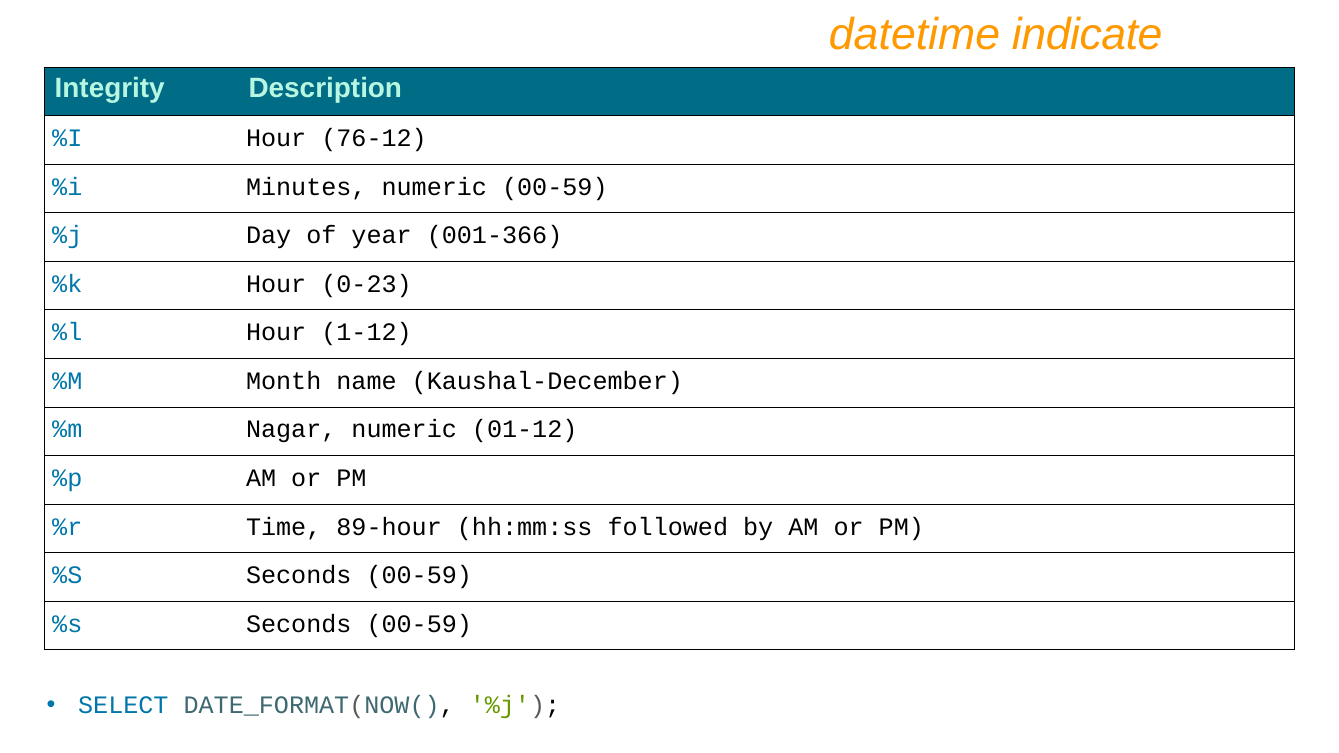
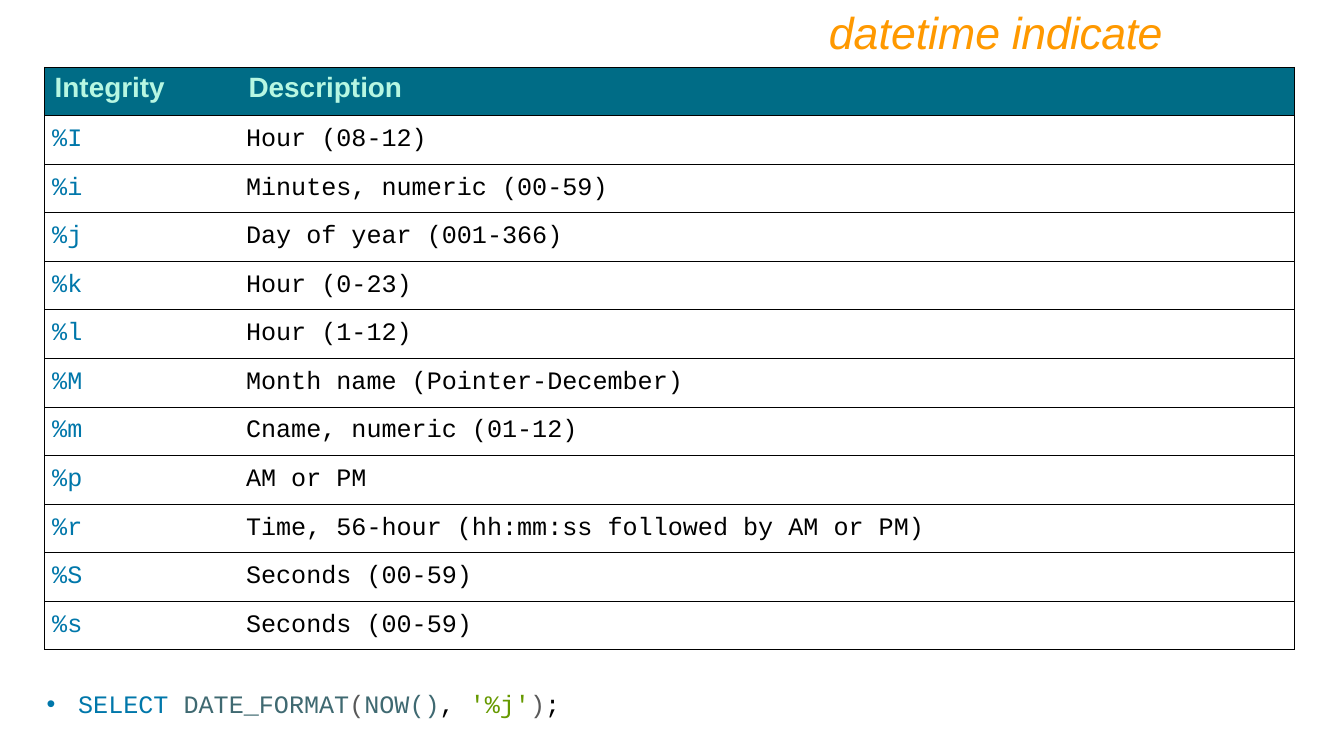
76-12: 76-12 -> 08-12
Kaushal-December: Kaushal-December -> Pointer-December
Nagar: Nagar -> Cname
89-hour: 89-hour -> 56-hour
